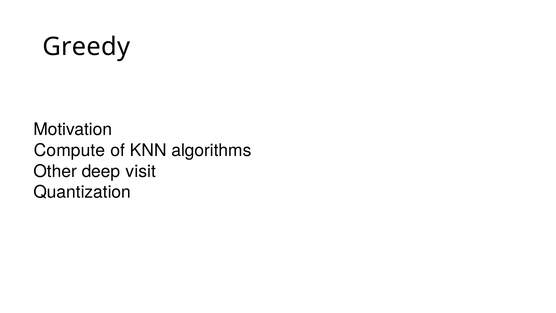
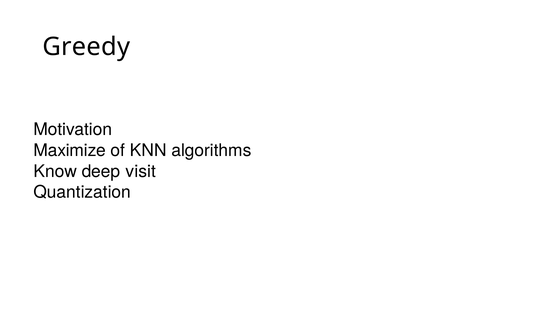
Compute: Compute -> Maximize
Other: Other -> Know
